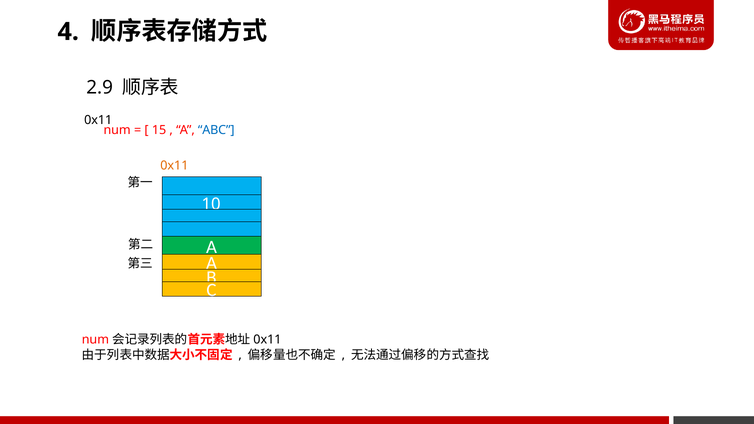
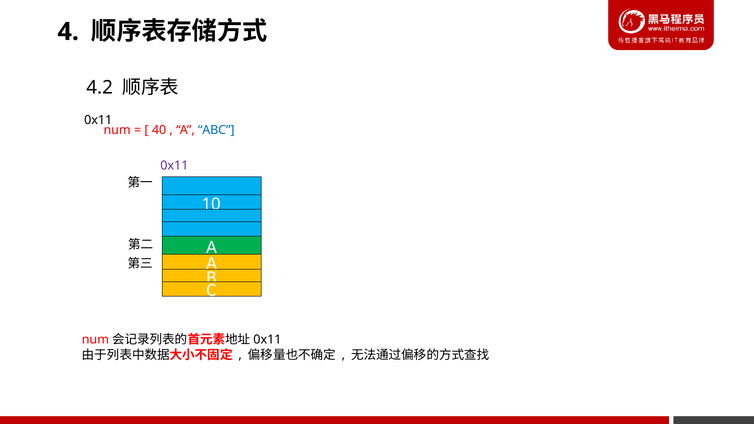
2.9: 2.9 -> 4.2
15: 15 -> 40
0x11 at (174, 166) colour: orange -> purple
